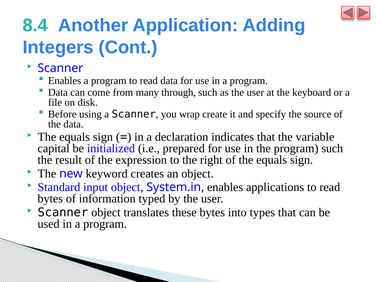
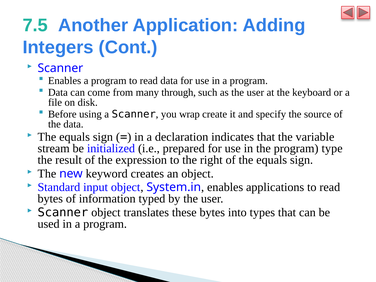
8.4: 8.4 -> 7.5
capital: capital -> stream
program such: such -> type
